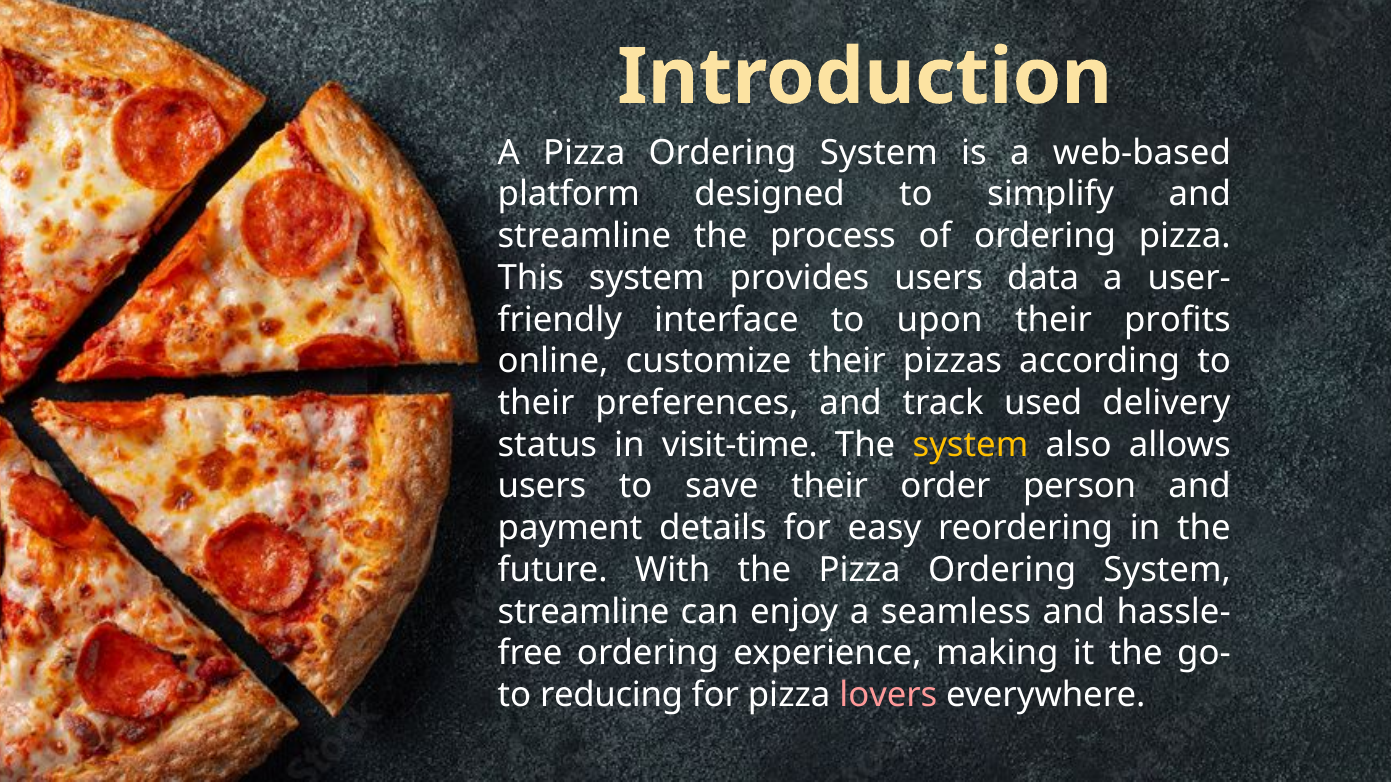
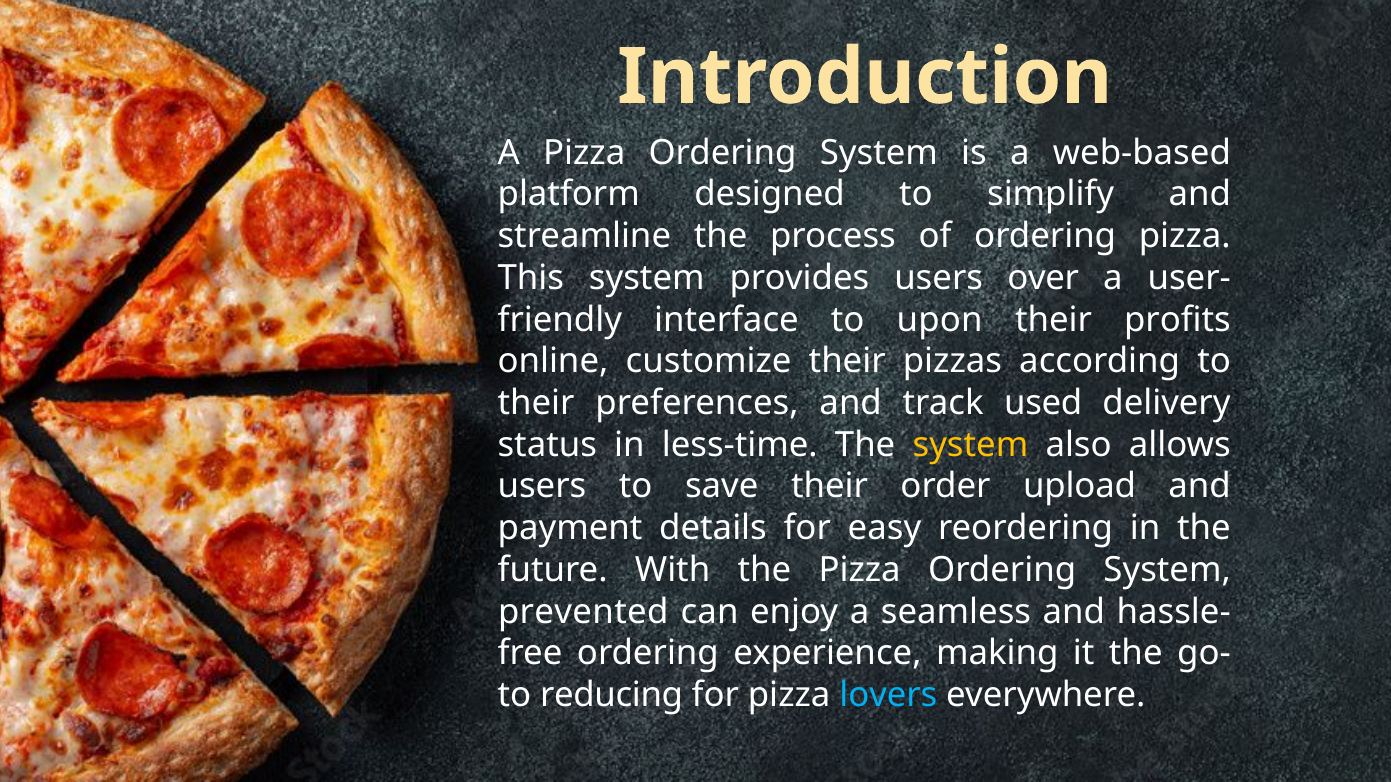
data: data -> over
visit-time: visit-time -> less-time
person: person -> upload
streamline at (584, 612): streamline -> prevented
lovers colour: pink -> light blue
